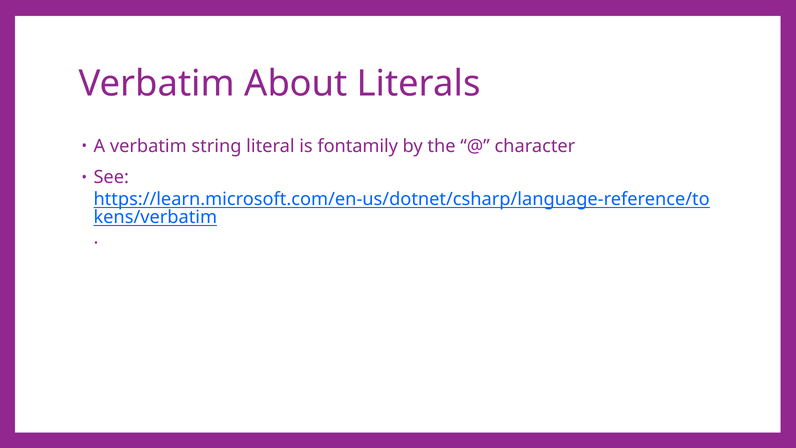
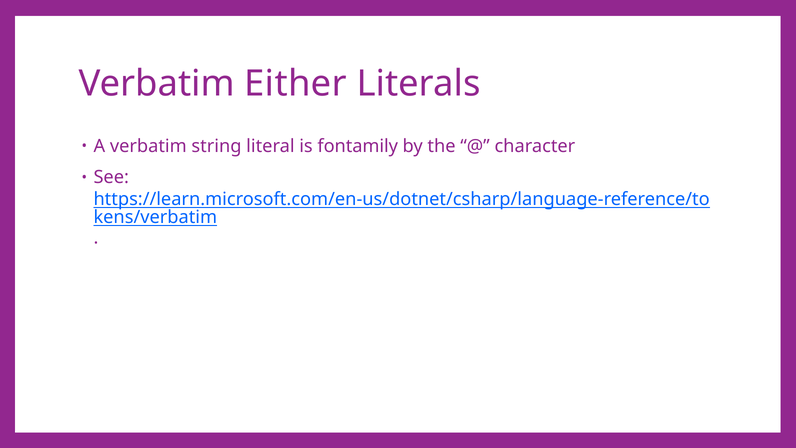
About: About -> Either
